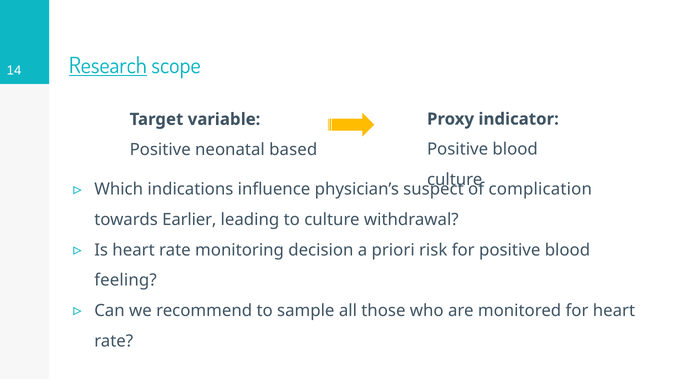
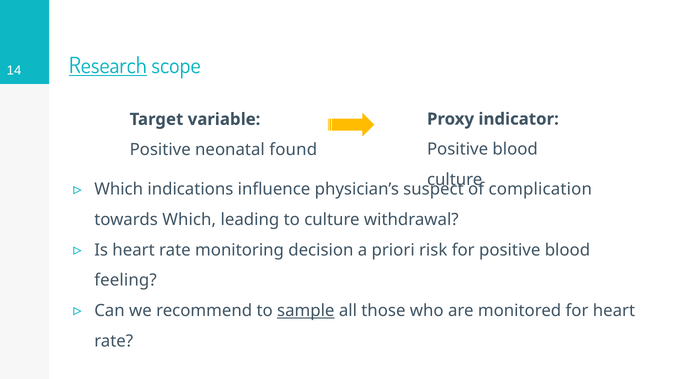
based: based -> found
towards Earlier: Earlier -> Which
sample underline: none -> present
